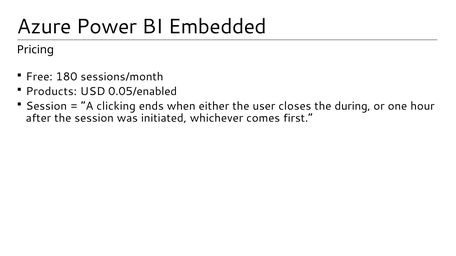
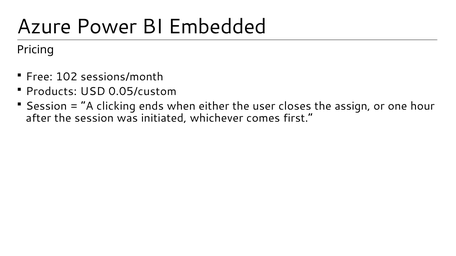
180: 180 -> 102
0.05/enabled: 0.05/enabled -> 0.05/custom
during: during -> assign
